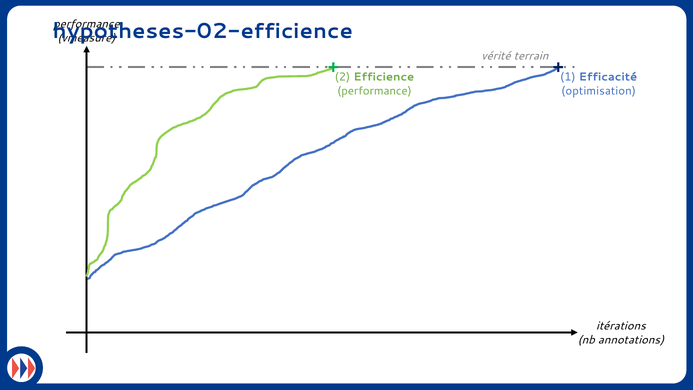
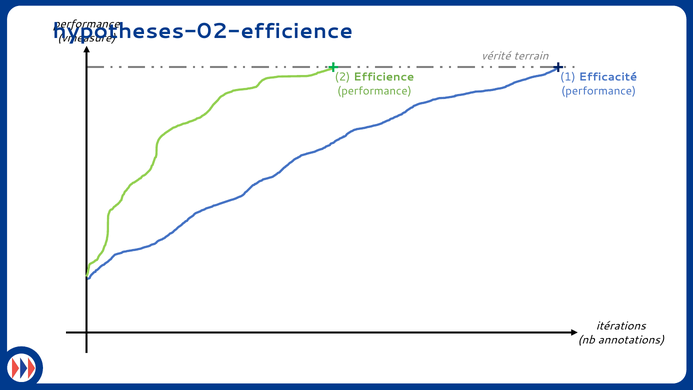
optimisation at (599, 91): optimisation -> performance
